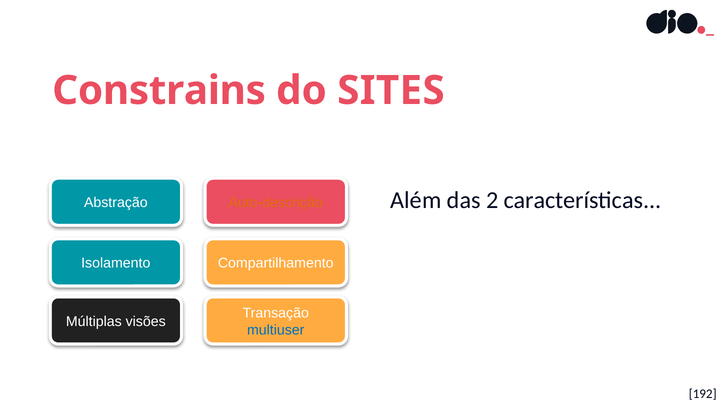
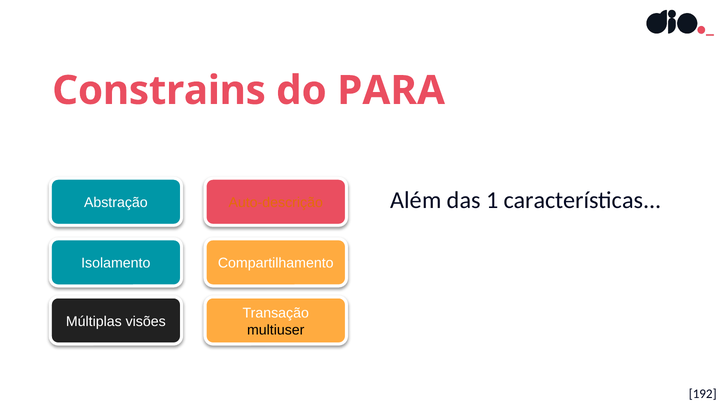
SITES: SITES -> PARA
2: 2 -> 1
multiuser colour: blue -> black
